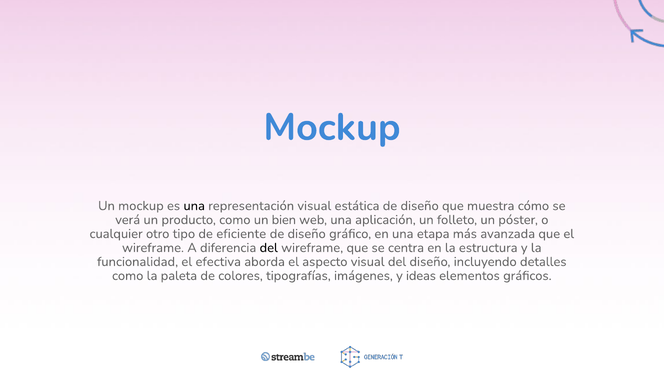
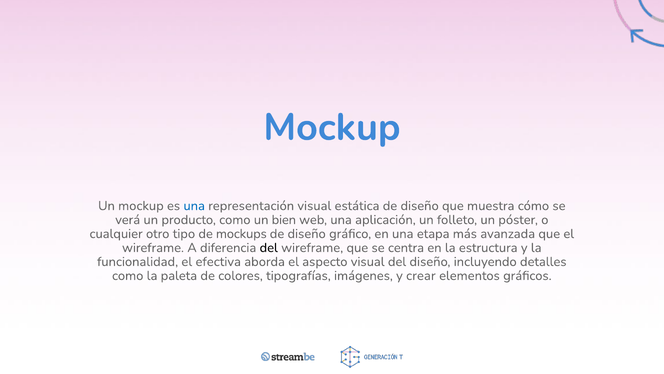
una at (194, 206) colour: black -> blue
eficiente: eficiente -> mockups
ideas: ideas -> crear
